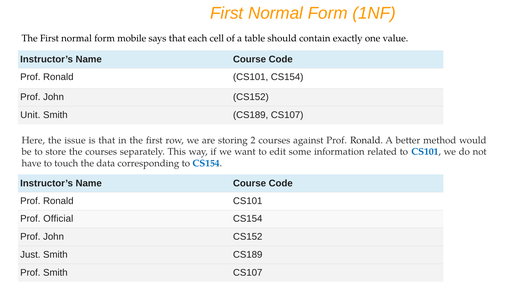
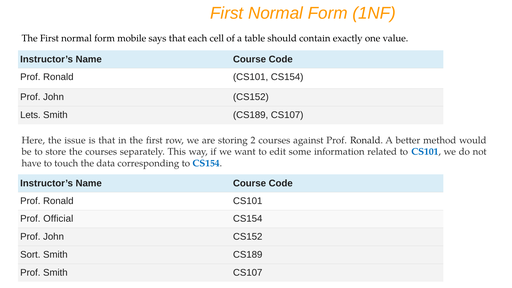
Unit: Unit -> Lets
Just: Just -> Sort
